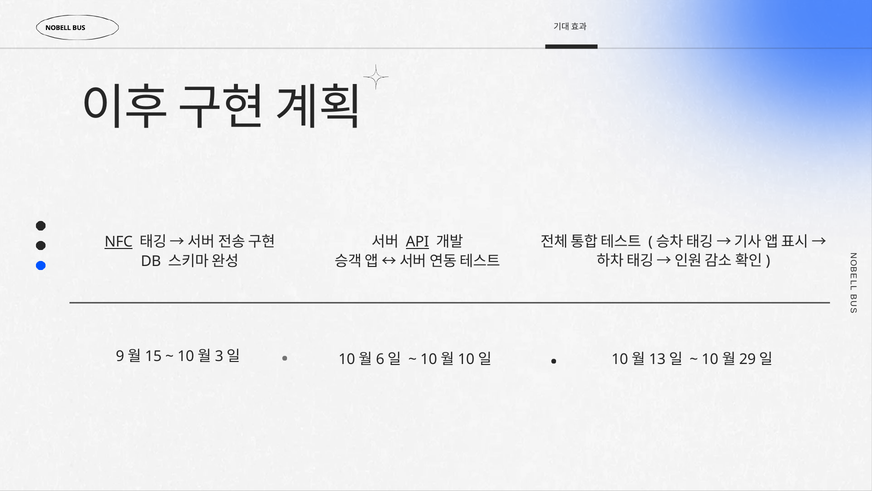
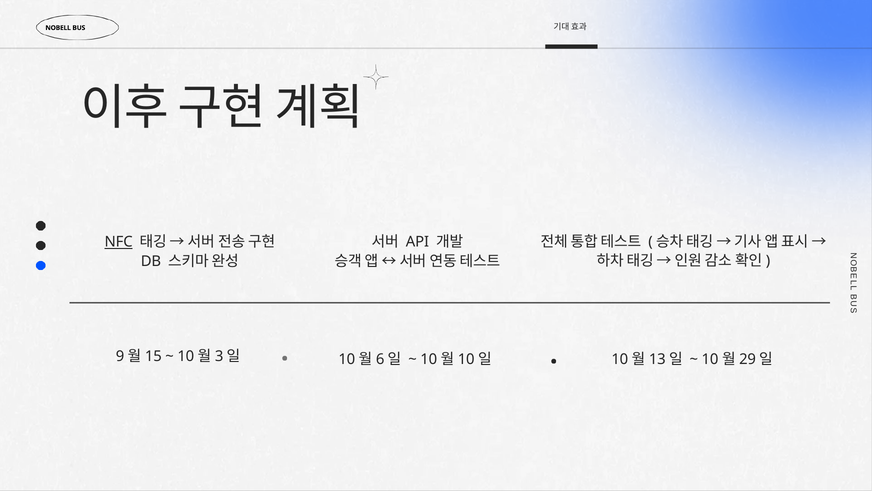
API underline: present -> none
